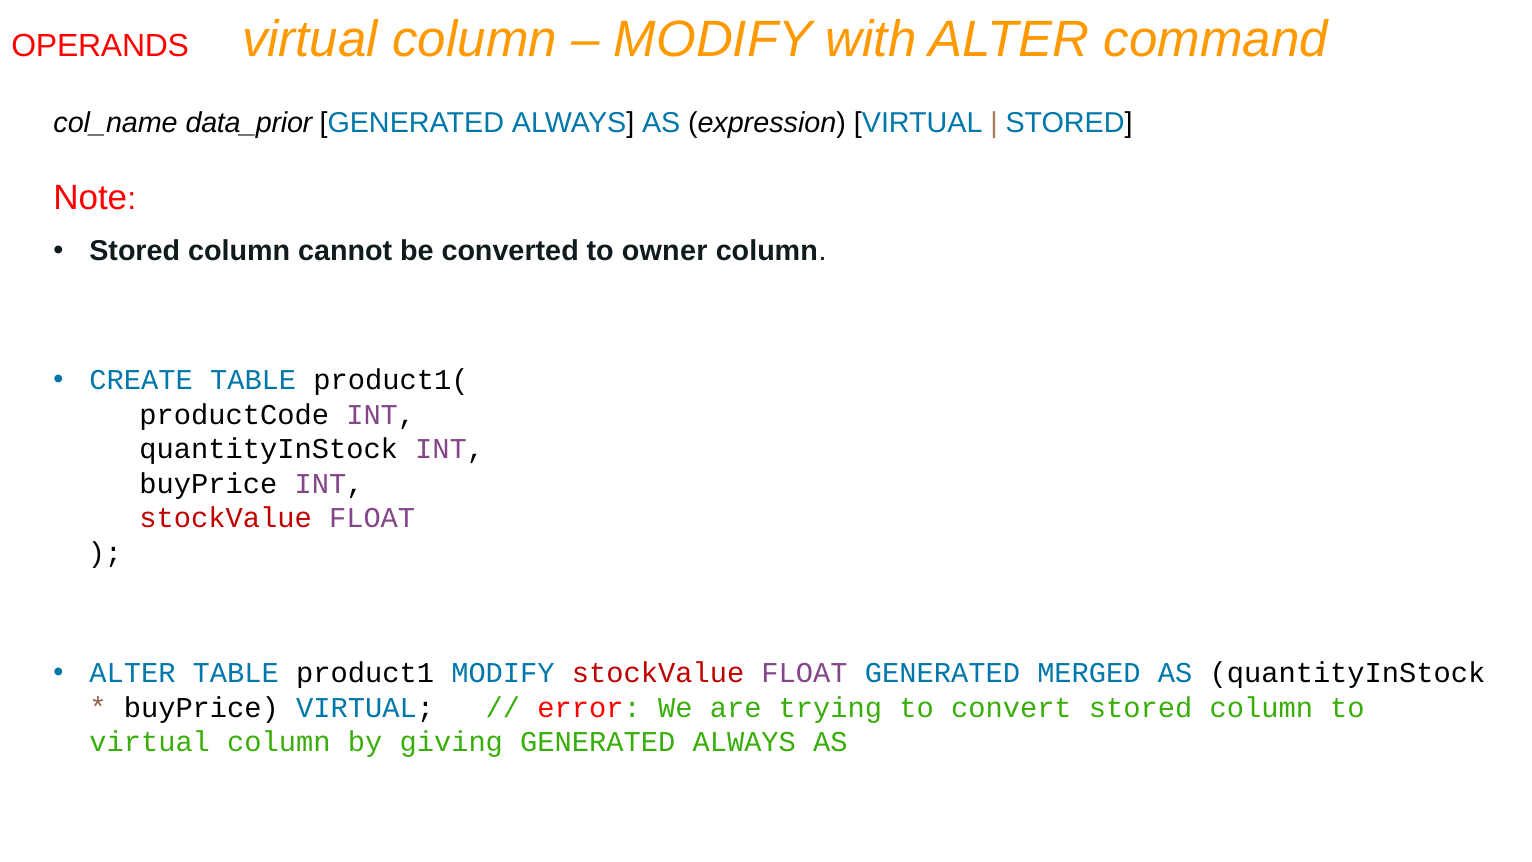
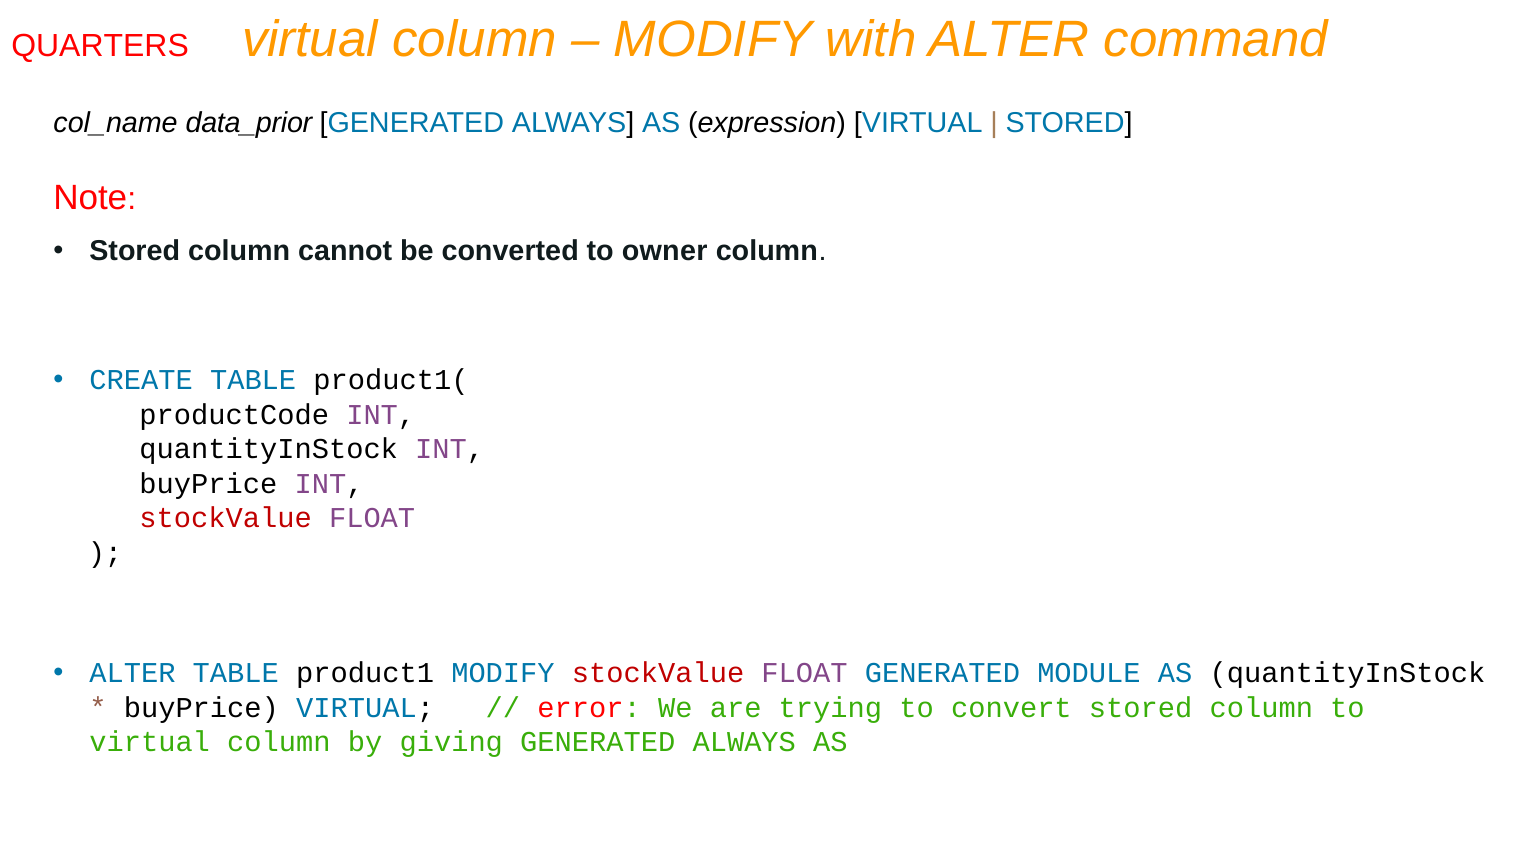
OPERANDS: OPERANDS -> QUARTERS
MERGED: MERGED -> MODULE
